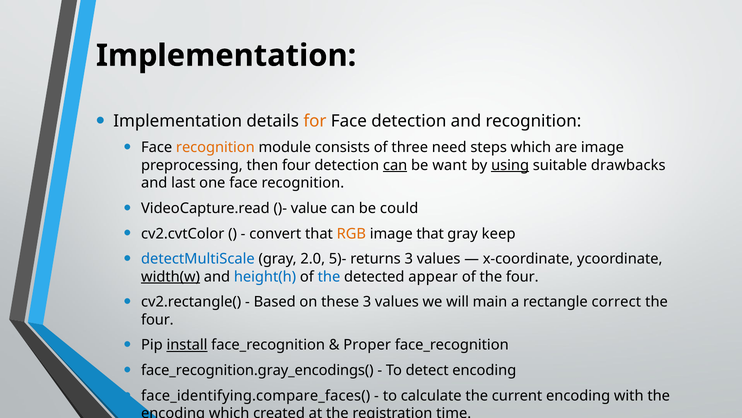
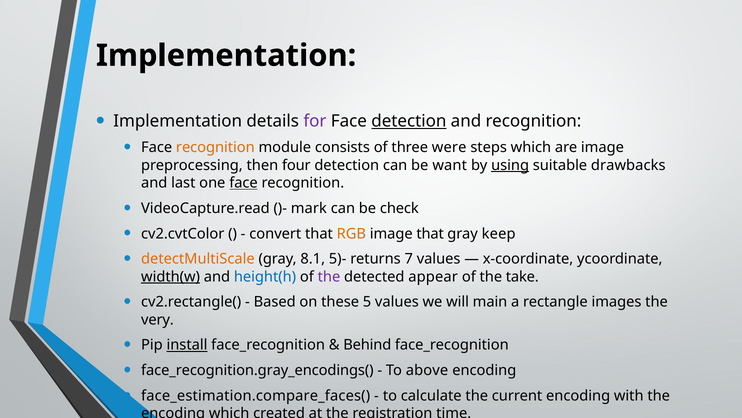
for colour: orange -> purple
detection at (409, 121) underline: none -> present
need: need -> were
can at (395, 165) underline: present -> none
face at (244, 183) underline: none -> present
value: value -> mark
could: could -> check
detectMultiScale colour: blue -> orange
2.0: 2.0 -> 8.1
returns 3: 3 -> 7
the at (329, 276) colour: blue -> purple
of the four: four -> take
these 3: 3 -> 5
correct: correct -> images
four at (157, 319): four -> very
Proper: Proper -> Behind
detect: detect -> above
face_identifying.compare_faces(: face_identifying.compare_faces( -> face_estimation.compare_faces(
